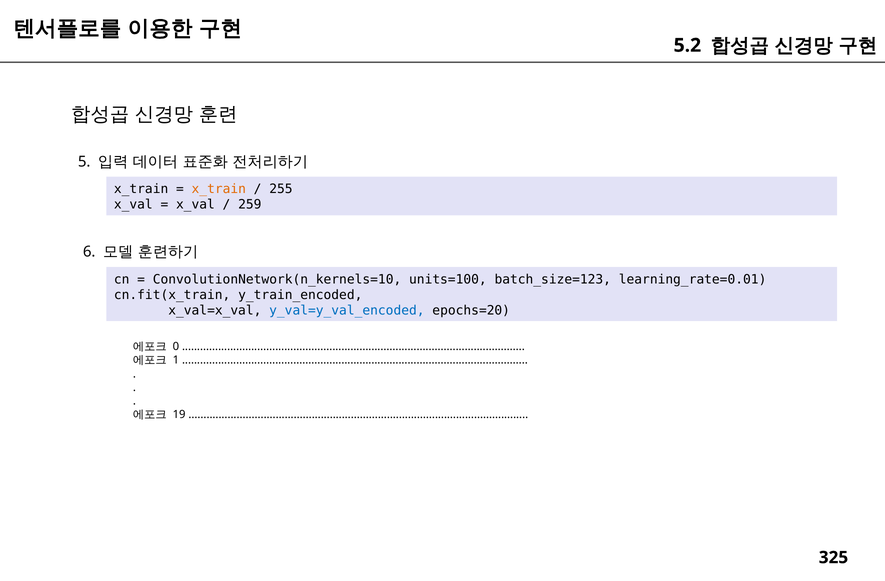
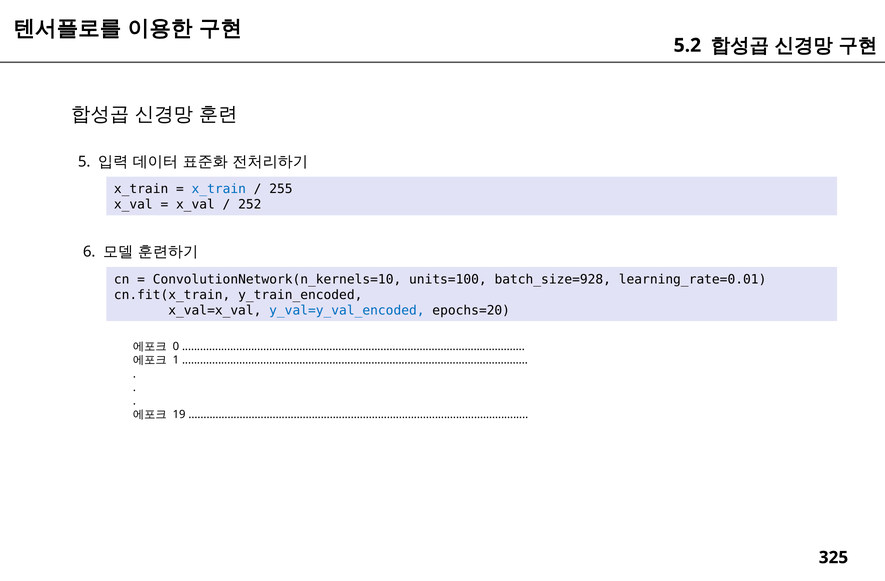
x_train at (219, 189) colour: orange -> blue
259: 259 -> 252
batch_size=123: batch_size=123 -> batch_size=928
